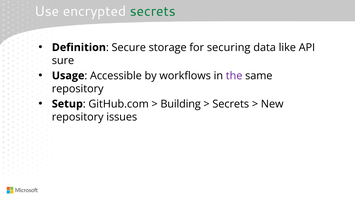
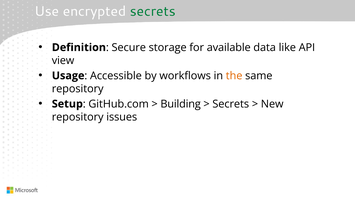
securing: securing -> available
sure: sure -> view
the colour: purple -> orange
